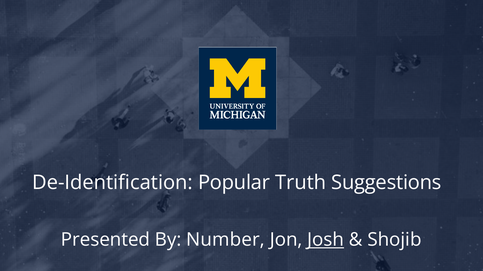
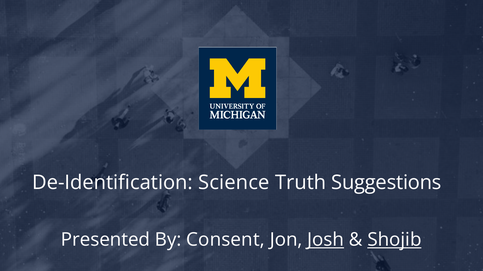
Popular: Popular -> Science
Number: Number -> Consent
Shojib underline: none -> present
